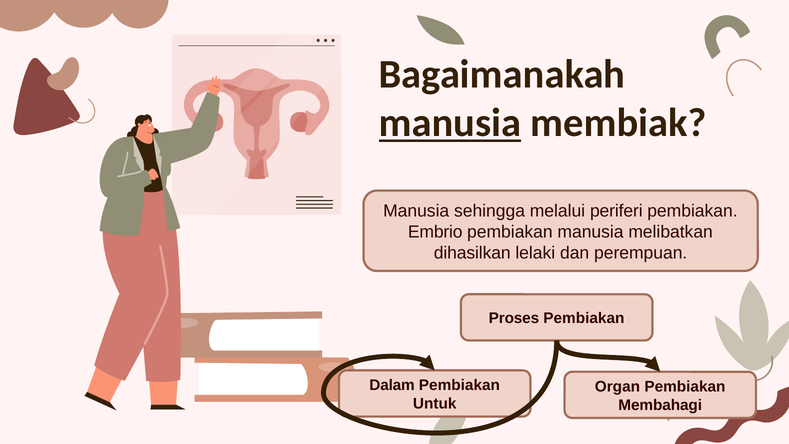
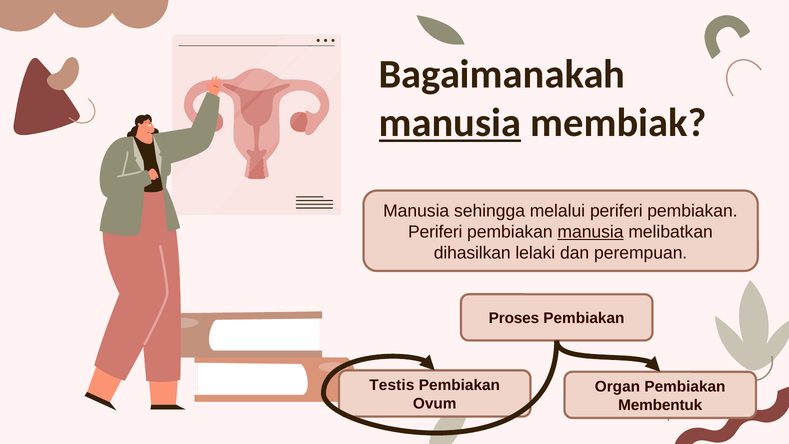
Embrio at (435, 232): Embrio -> Periferi
manusia at (591, 232) underline: none -> present
Dalam: Dalam -> Testis
Untuk: Untuk -> Ovum
Membahagi: Membahagi -> Membentuk
